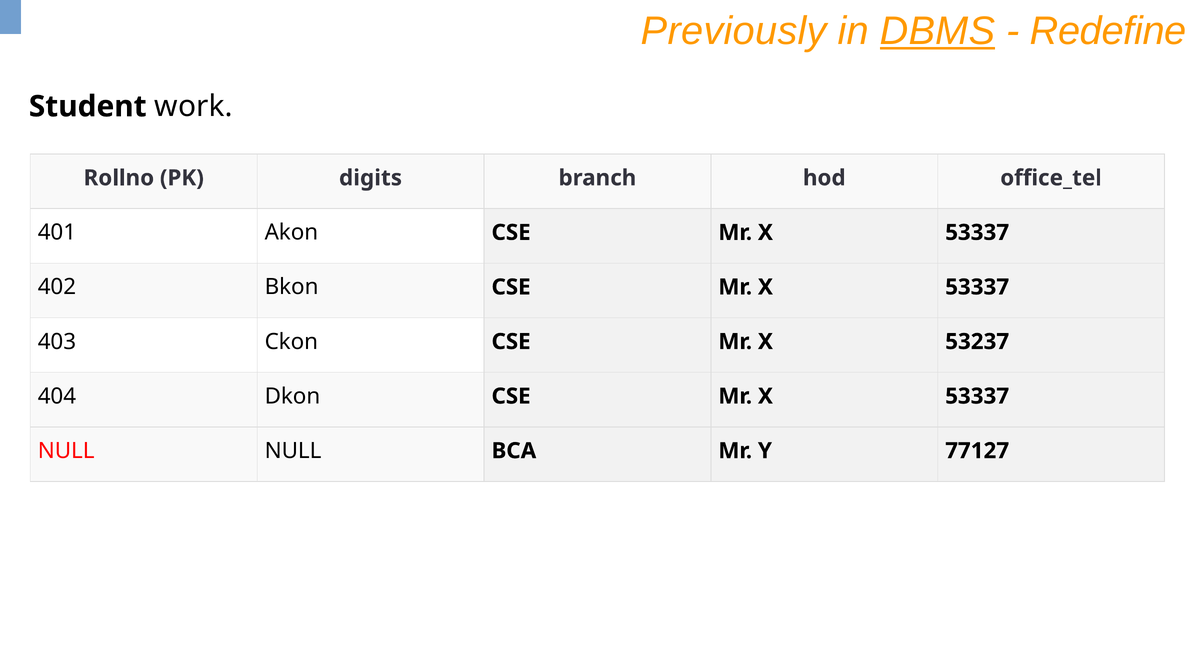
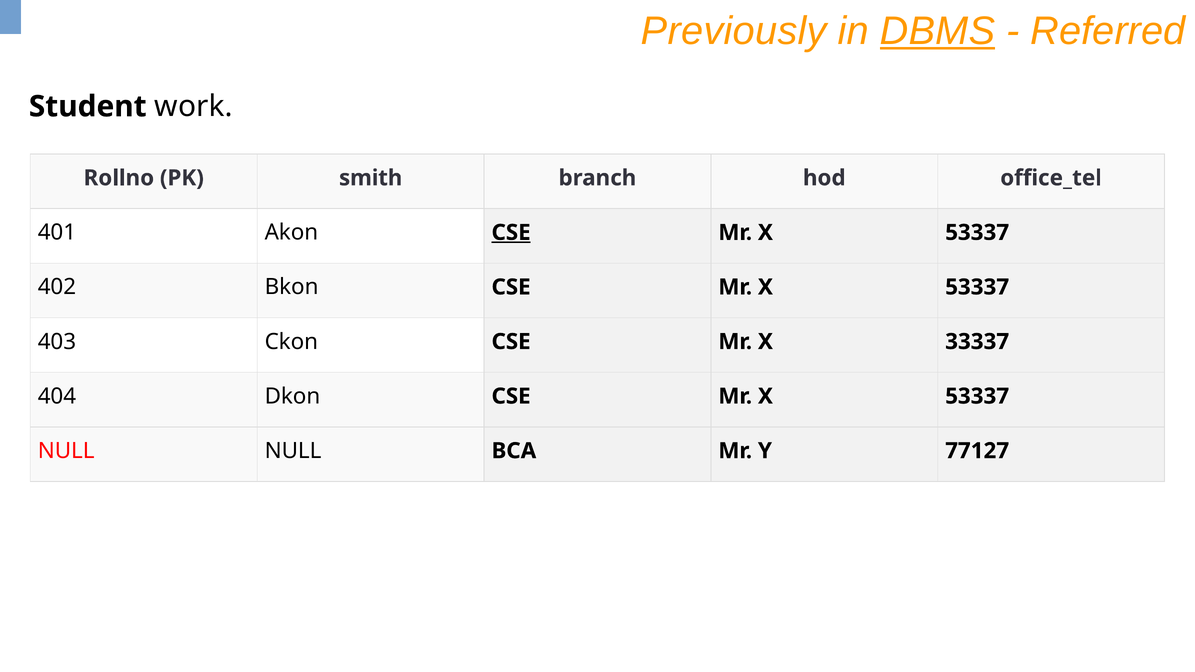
Redefine: Redefine -> Referred
digits: digits -> smith
CSE at (511, 233) underline: none -> present
53237: 53237 -> 33337
